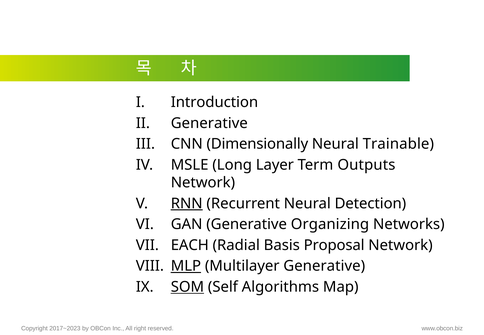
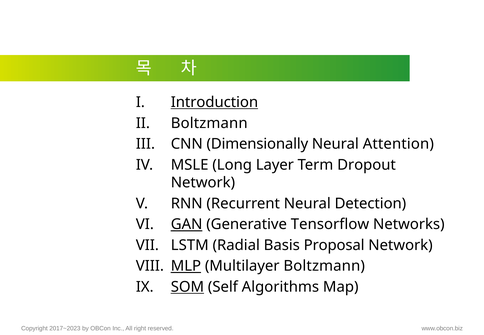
Introduction underline: none -> present
Generative at (209, 123): Generative -> Boltzmann
Trainable: Trainable -> Attention
Outputs: Outputs -> Dropout
RNN underline: present -> none
GAN underline: none -> present
Organizing: Organizing -> Tensorflow
EACH: EACH -> LSTM
Multilayer Generative: Generative -> Boltzmann
